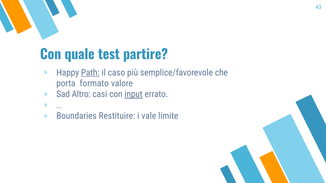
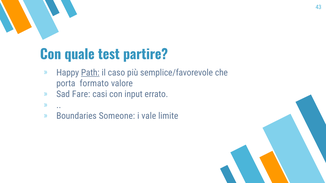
Altro: Altro -> Fare
input underline: present -> none
Restituire: Restituire -> Someone
